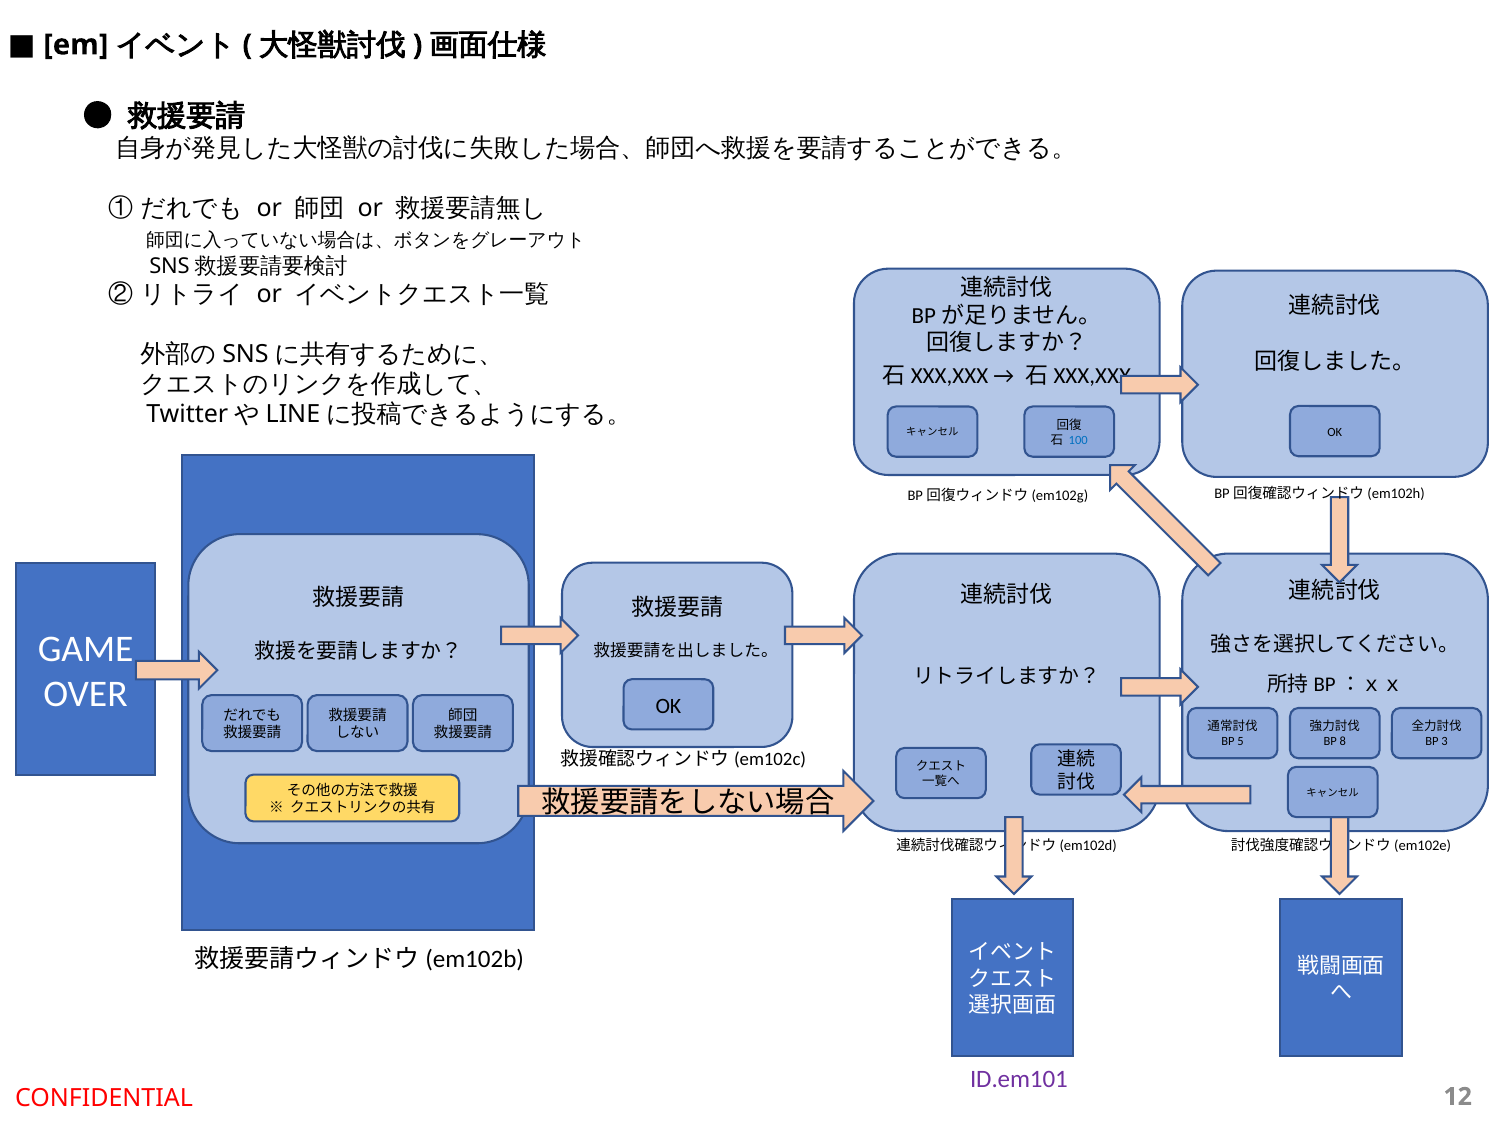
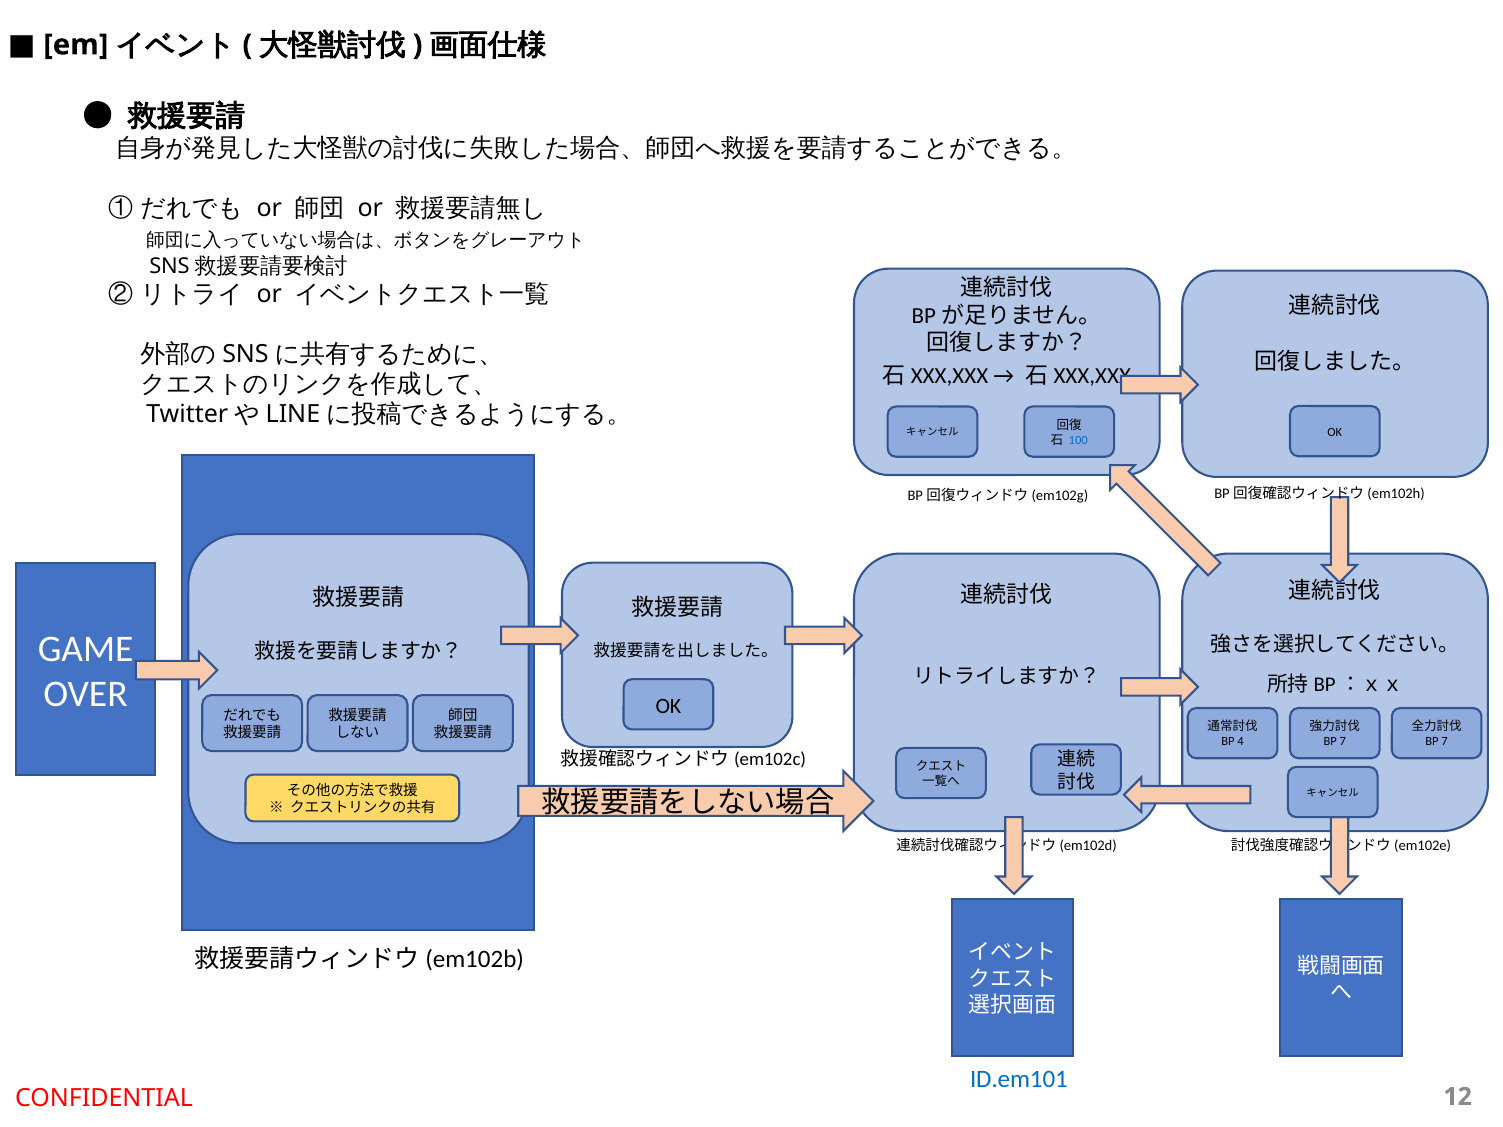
5: 5 -> 4
8 at (1343, 742): 8 -> 7
3 at (1445, 742): 3 -> 7
ID.em101 colour: purple -> blue
